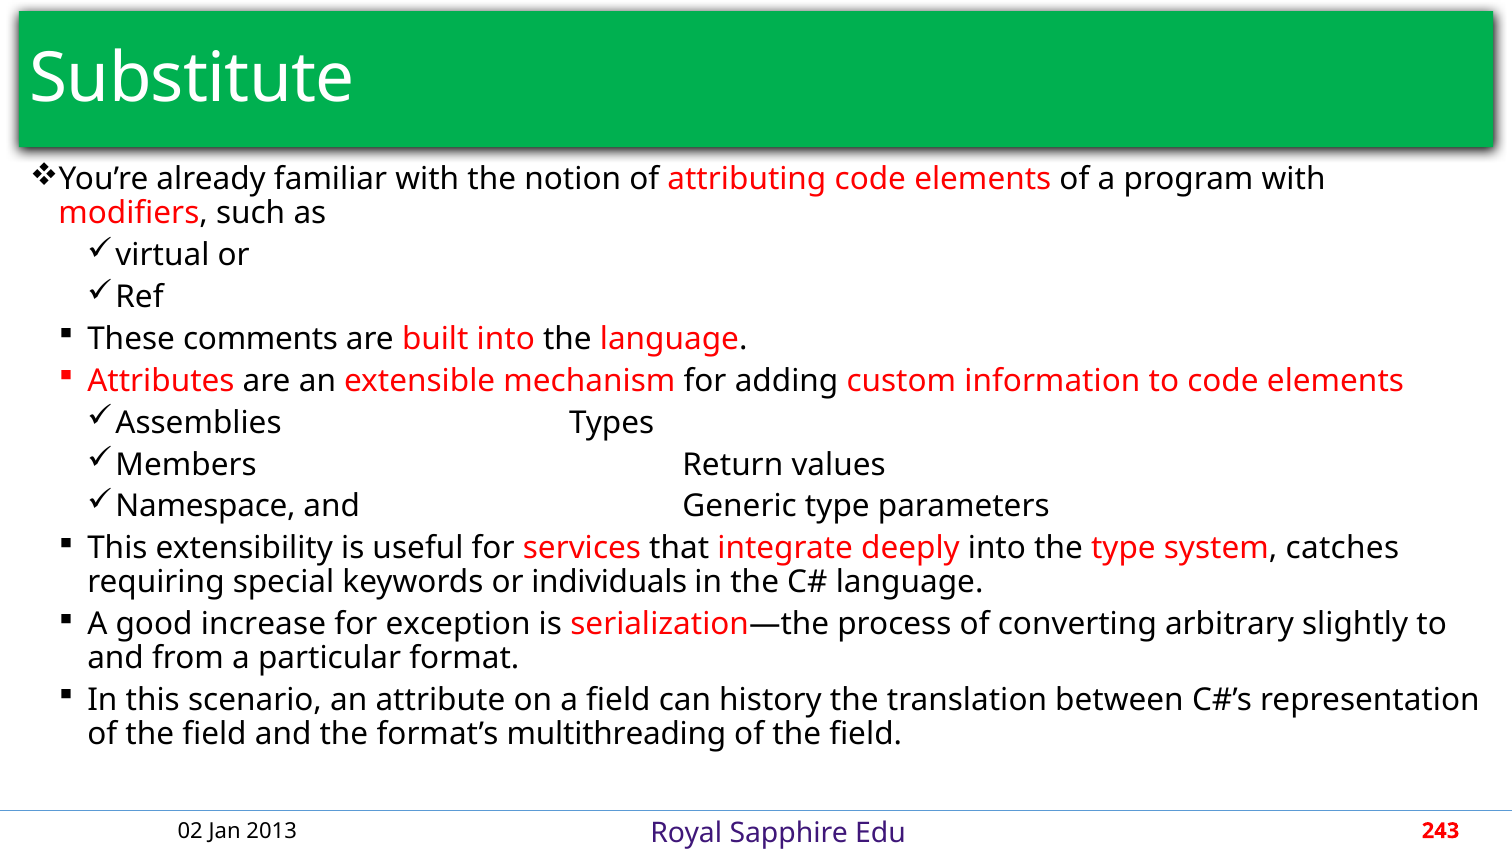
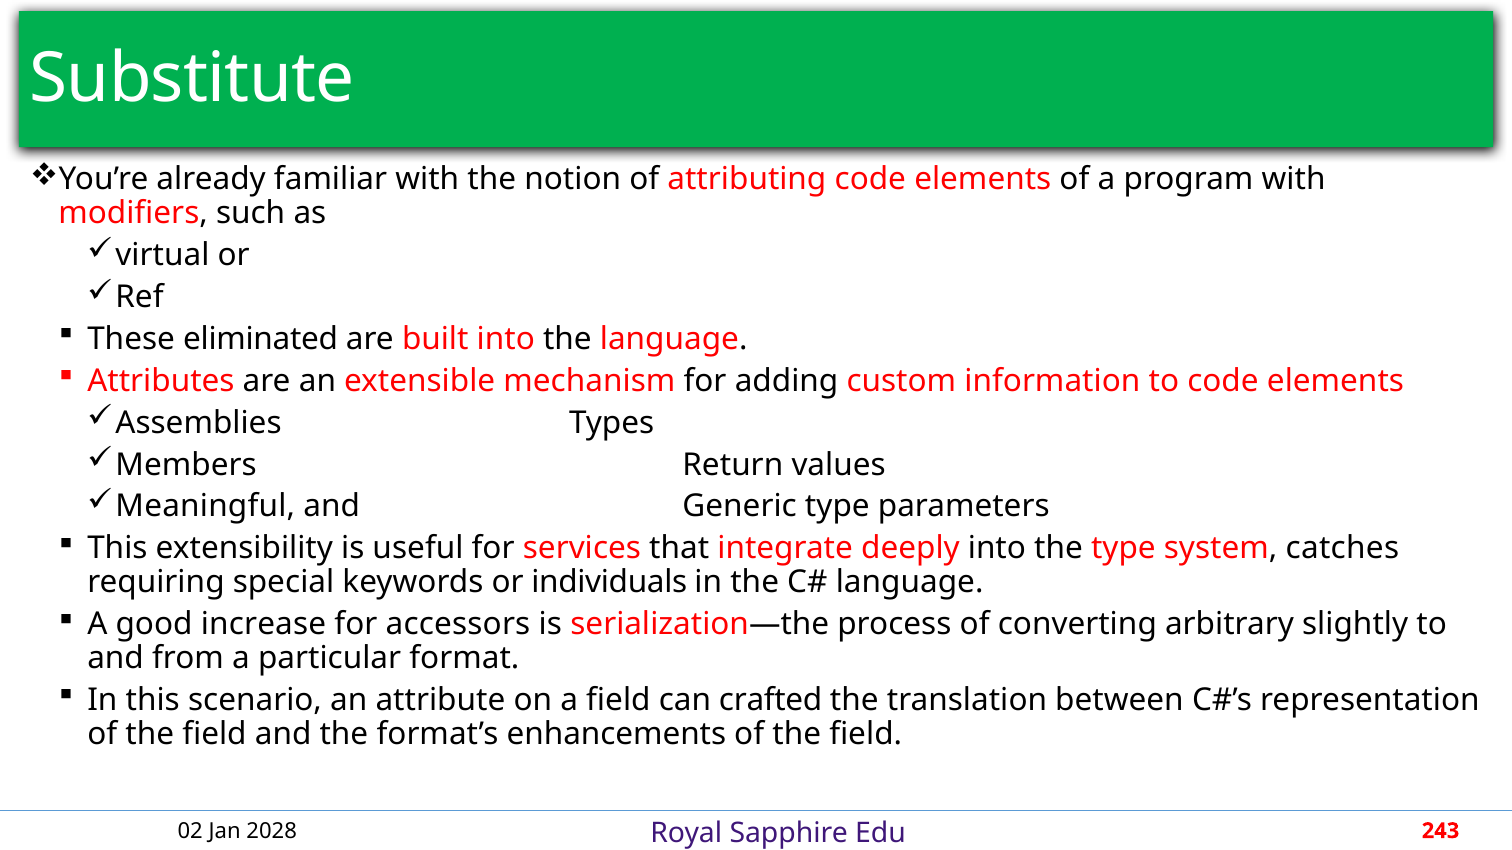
comments: comments -> eliminated
Namespace: Namespace -> Meaningful
exception: exception -> accessors
history: history -> crafted
multithreading: multithreading -> enhancements
2013: 2013 -> 2028
